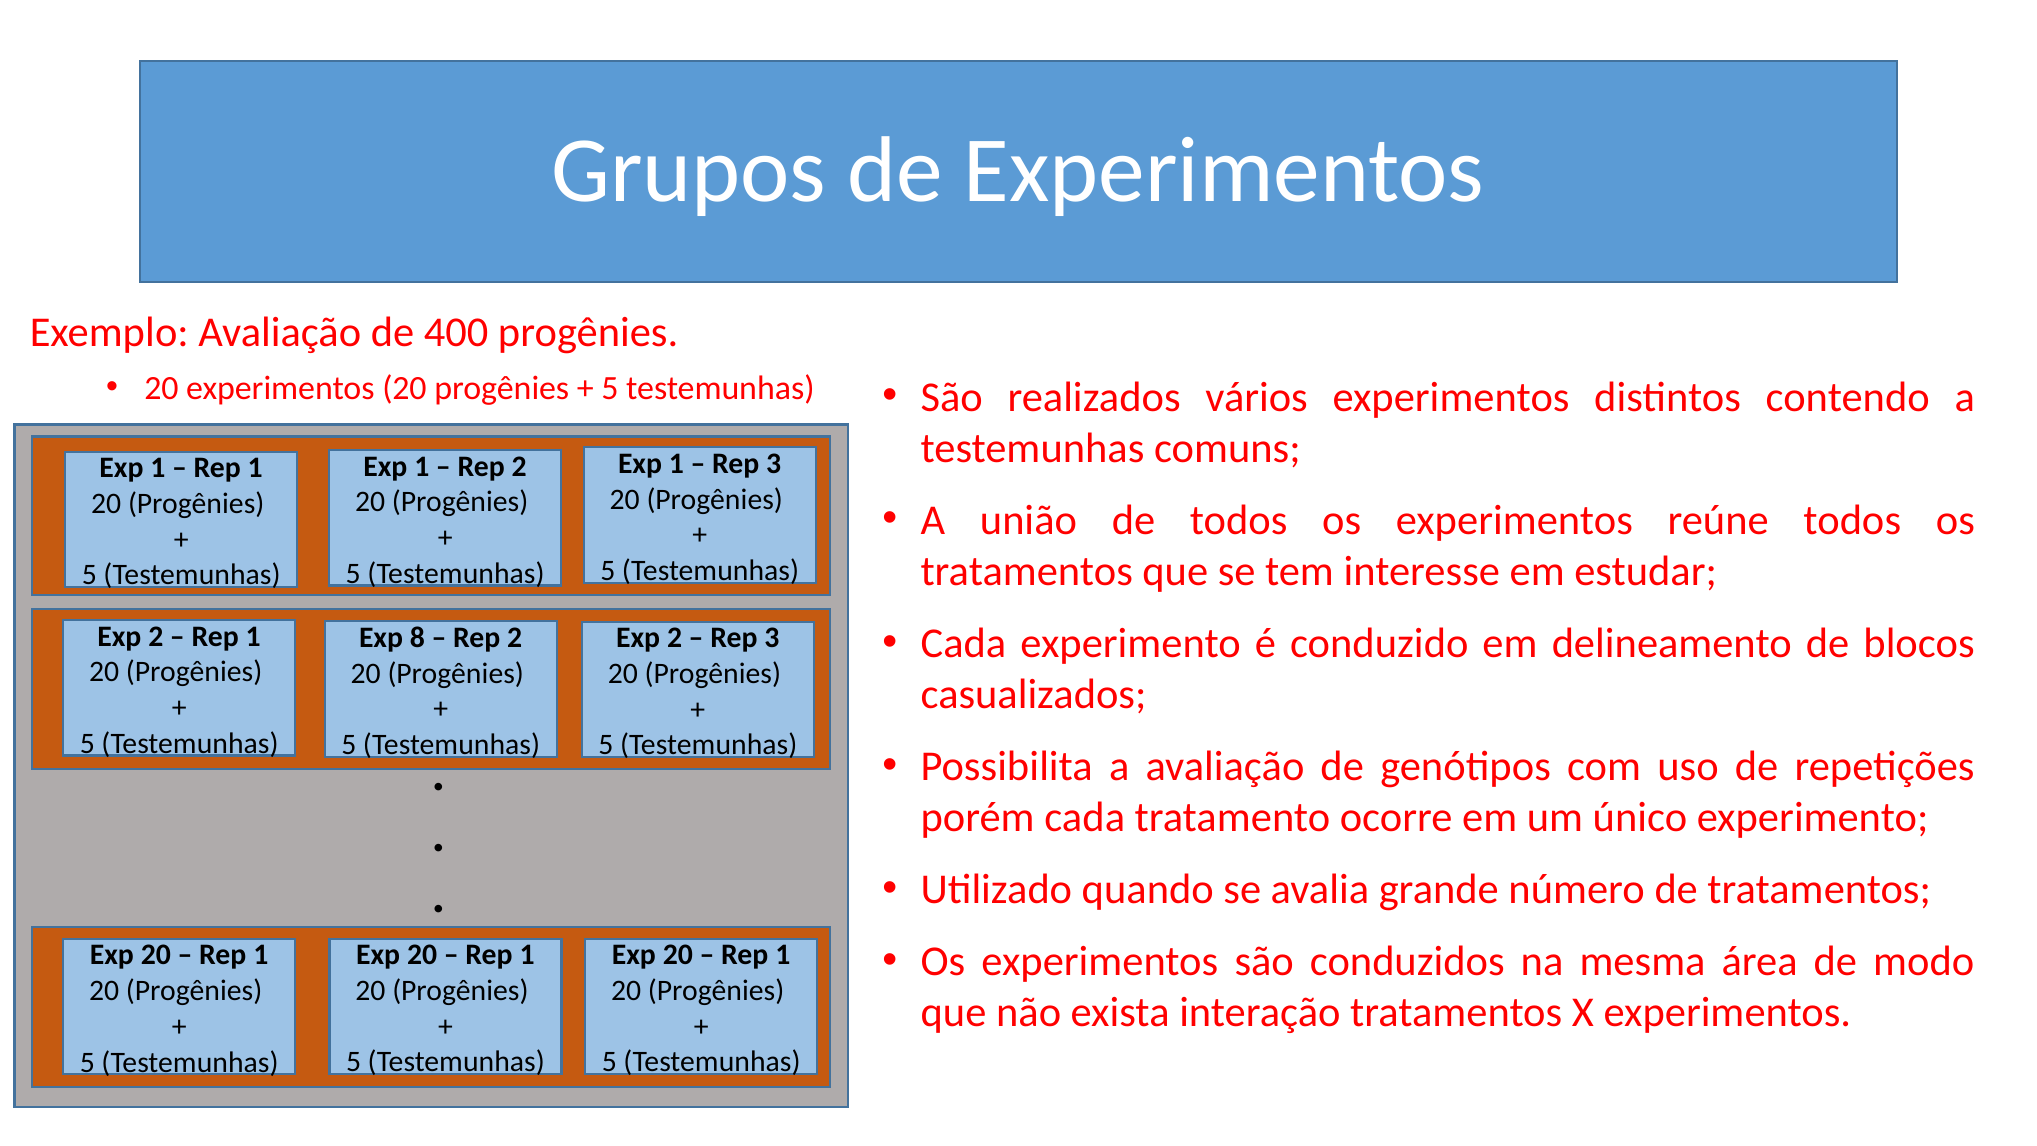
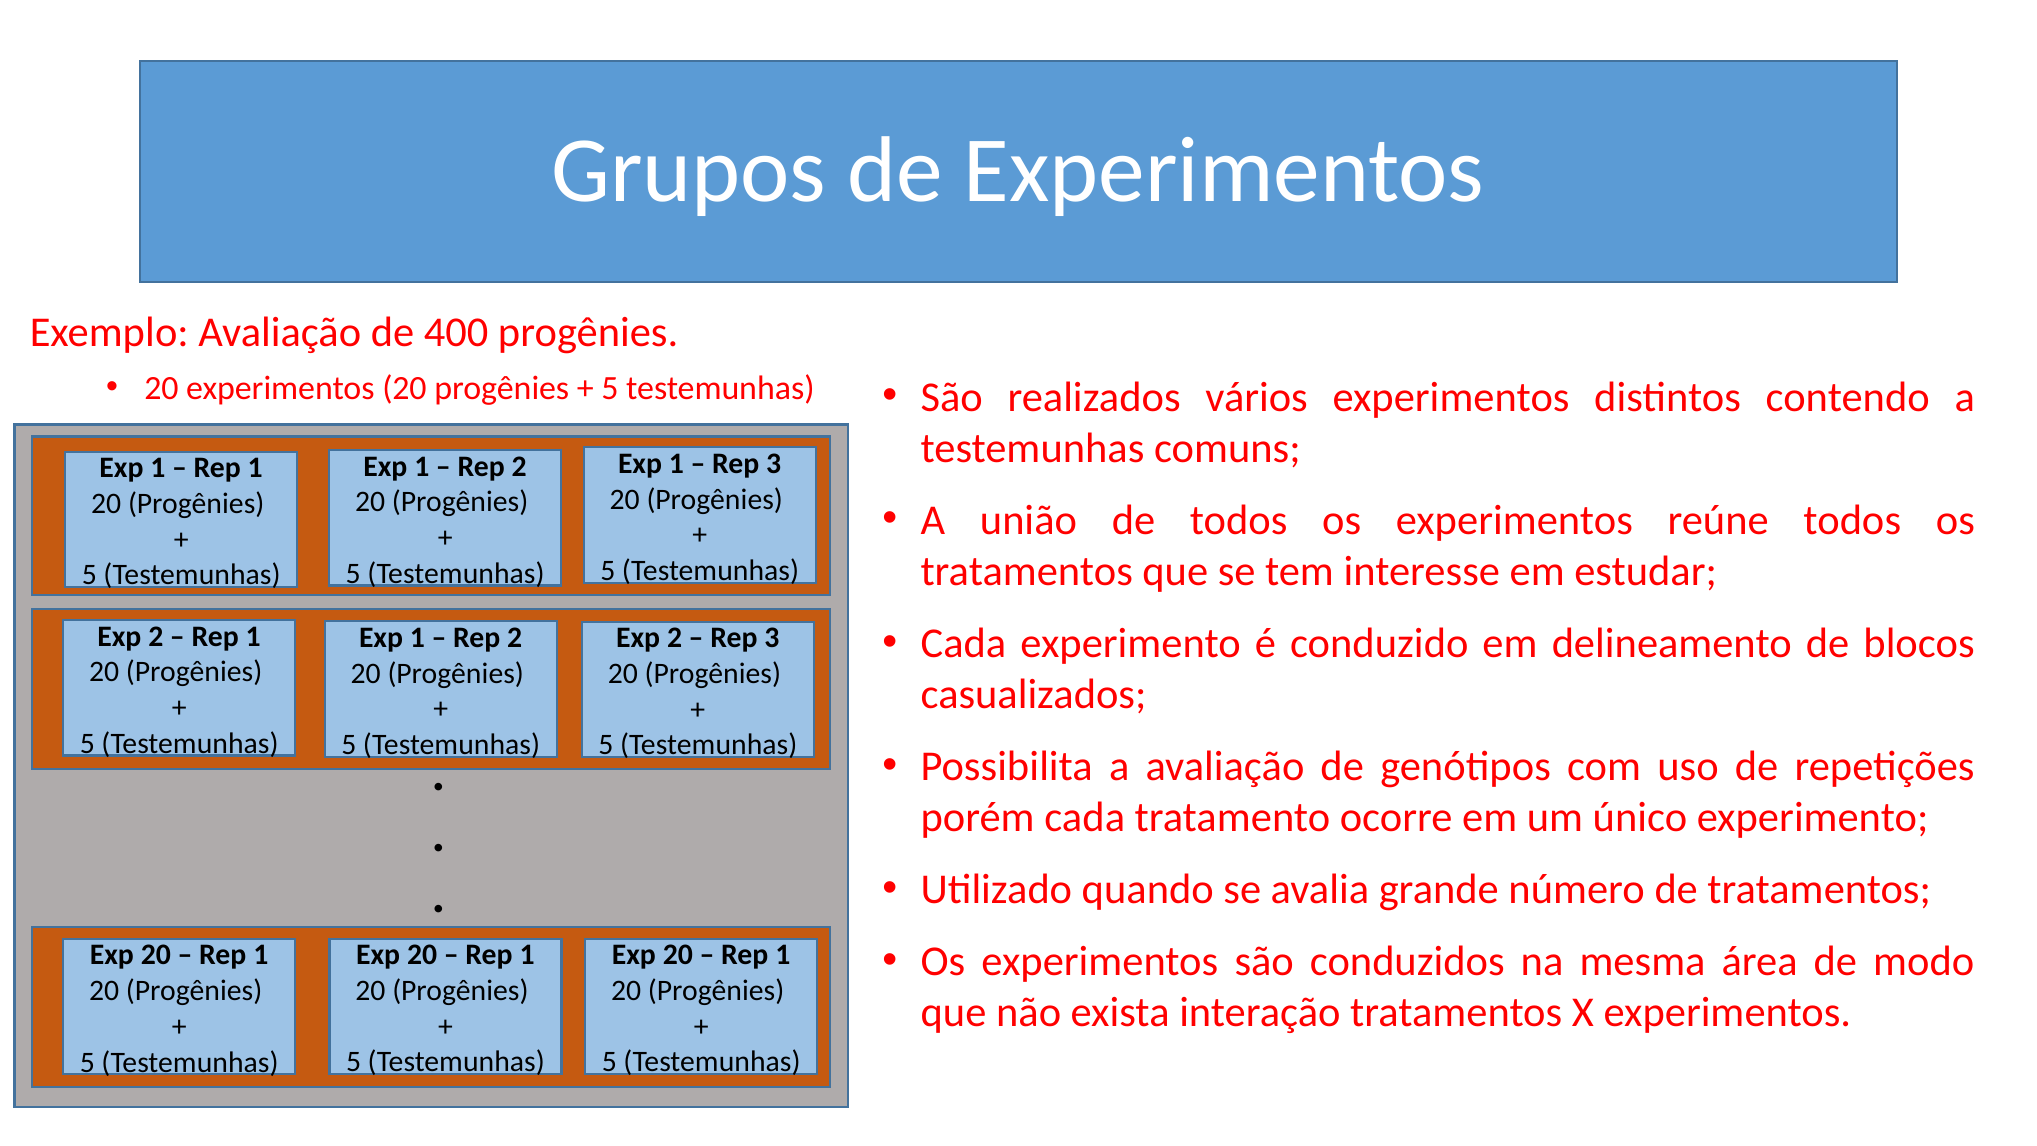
8 at (417, 638): 8 -> 1
